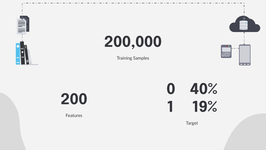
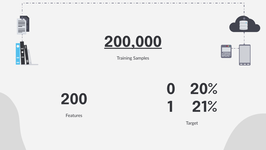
200,000 underline: none -> present
40%: 40% -> 20%
19%: 19% -> 21%
